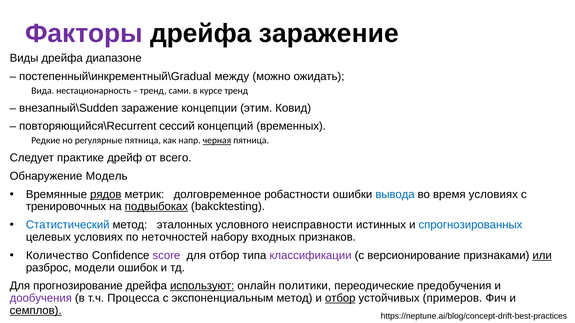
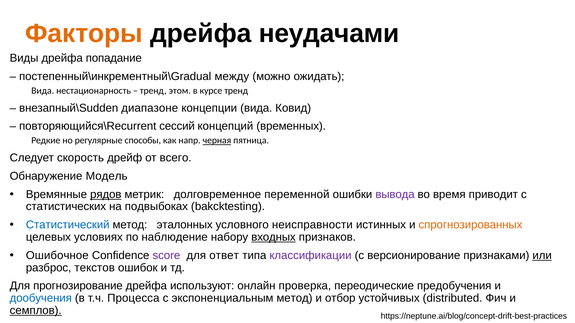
Факторы colour: purple -> orange
дрейфа заражение: заражение -> неудачами
диапазоне: диапазоне -> попадание
сами: сами -> этом
внезапный\Sudden заражение: заражение -> диапазоне
концепции этим: этим -> вида
регулярные пятница: пятница -> способы
практике: практике -> скорость
робастности: робастности -> переменной
вывода colour: blue -> purple
время условиях: условиях -> приводит
тренировочных: тренировочных -> статистических
подвыбоках underline: present -> none
спрогнозированных colour: blue -> orange
неточностей: неточностей -> наблюдение
входных underline: none -> present
Количество: Количество -> Ошибочное
для отбор: отбор -> ответ
модели: модели -> текстов
используют underline: present -> none
политики: политики -> проверка
дообучения colour: purple -> blue
отбор at (340, 299) underline: present -> none
примеров: примеров -> distributed
